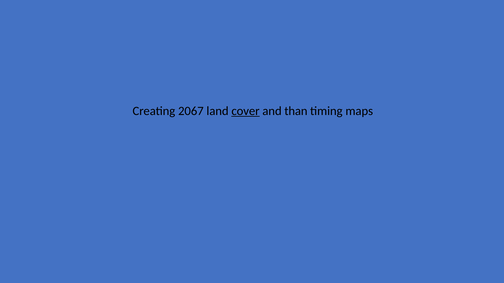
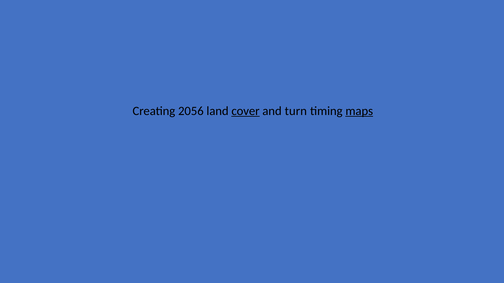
2067: 2067 -> 2056
than: than -> turn
maps underline: none -> present
